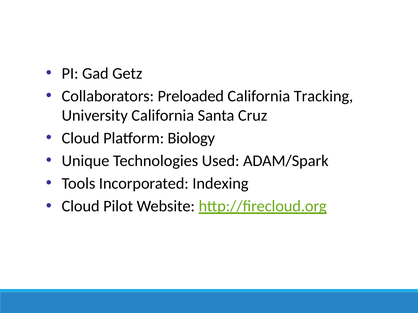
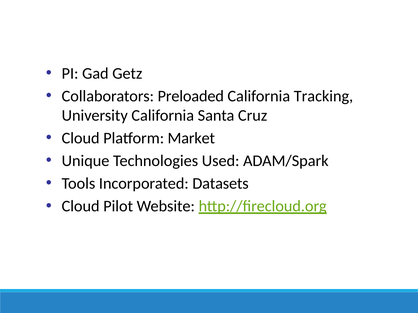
Biology: Biology -> Market
Indexing: Indexing -> Datasets
